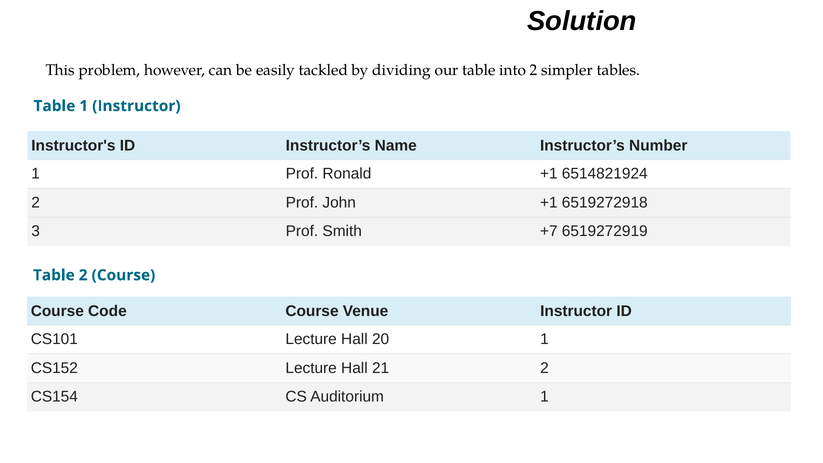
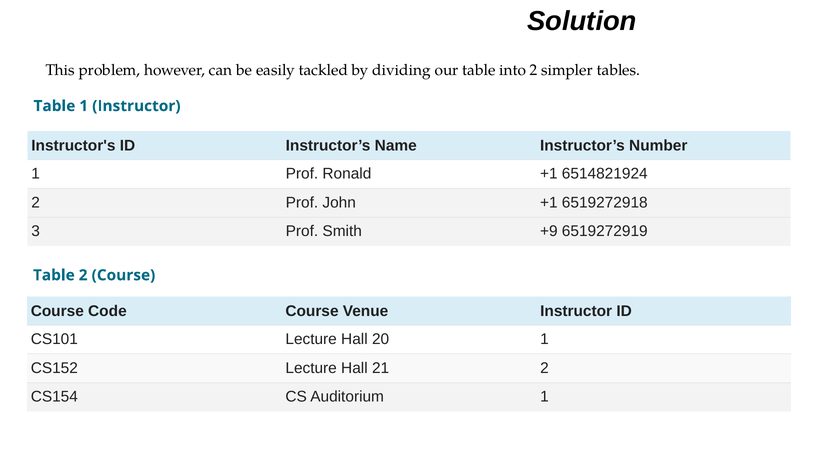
+7: +7 -> +9
